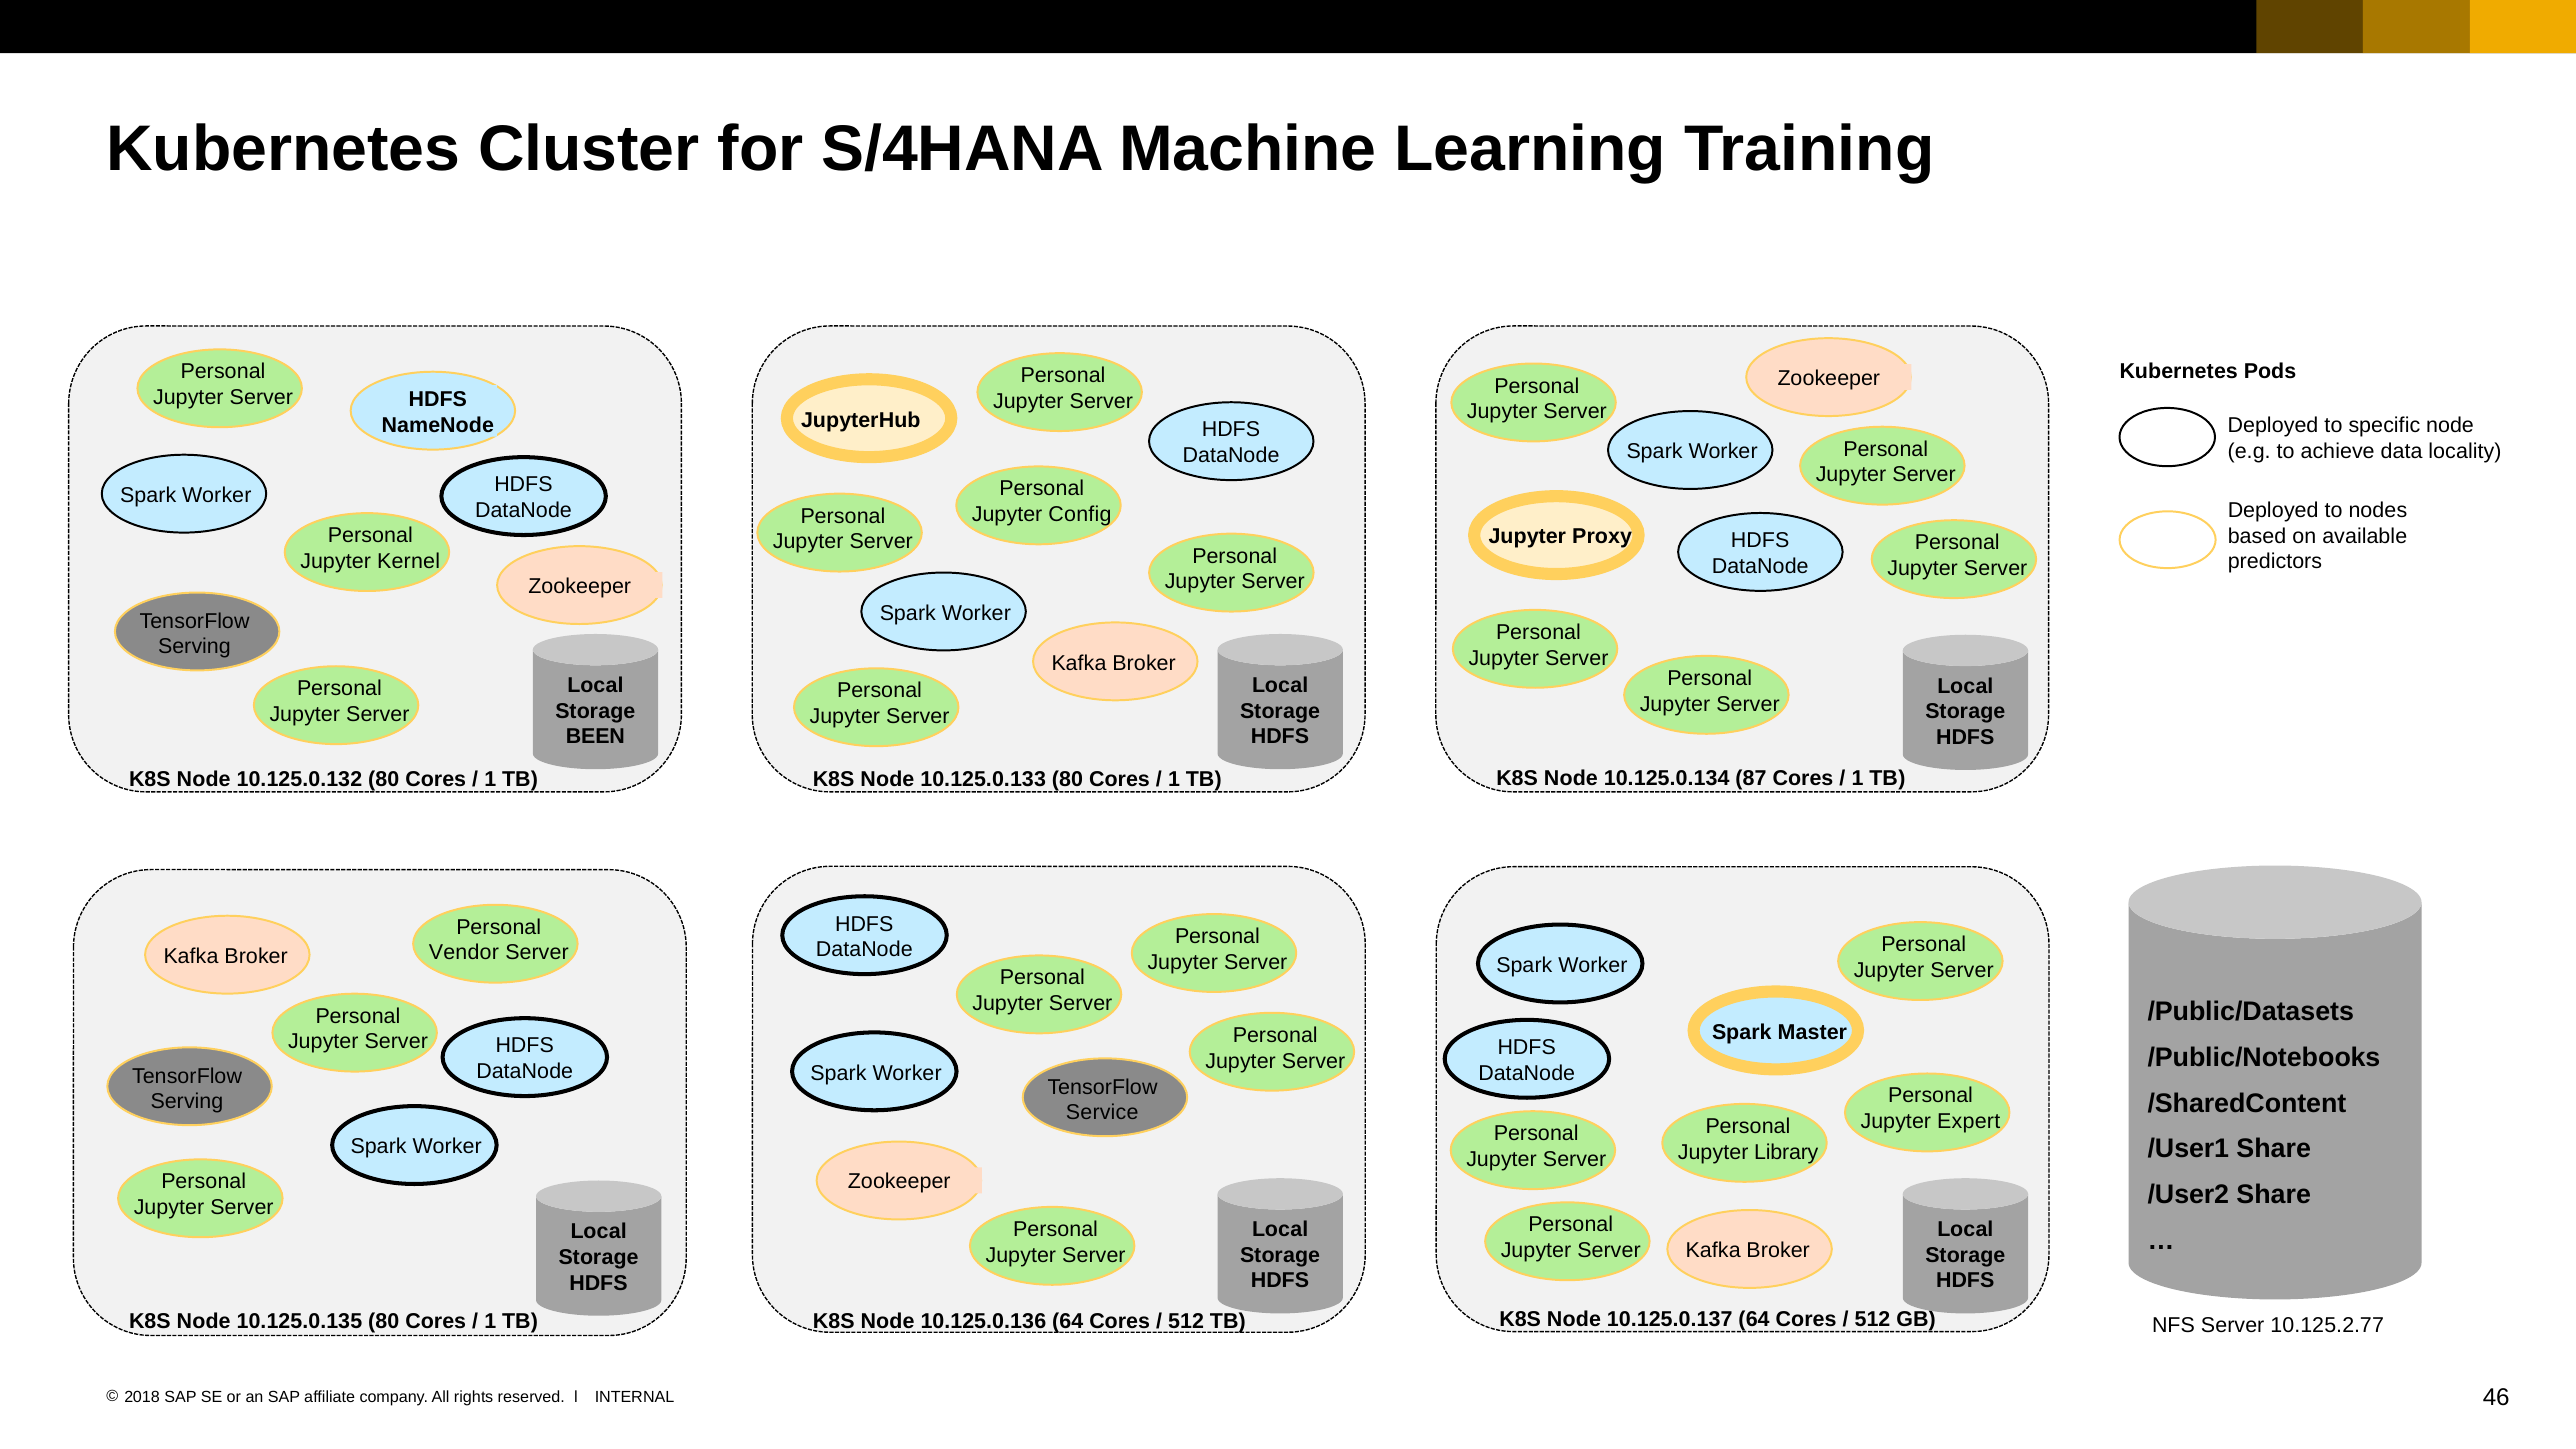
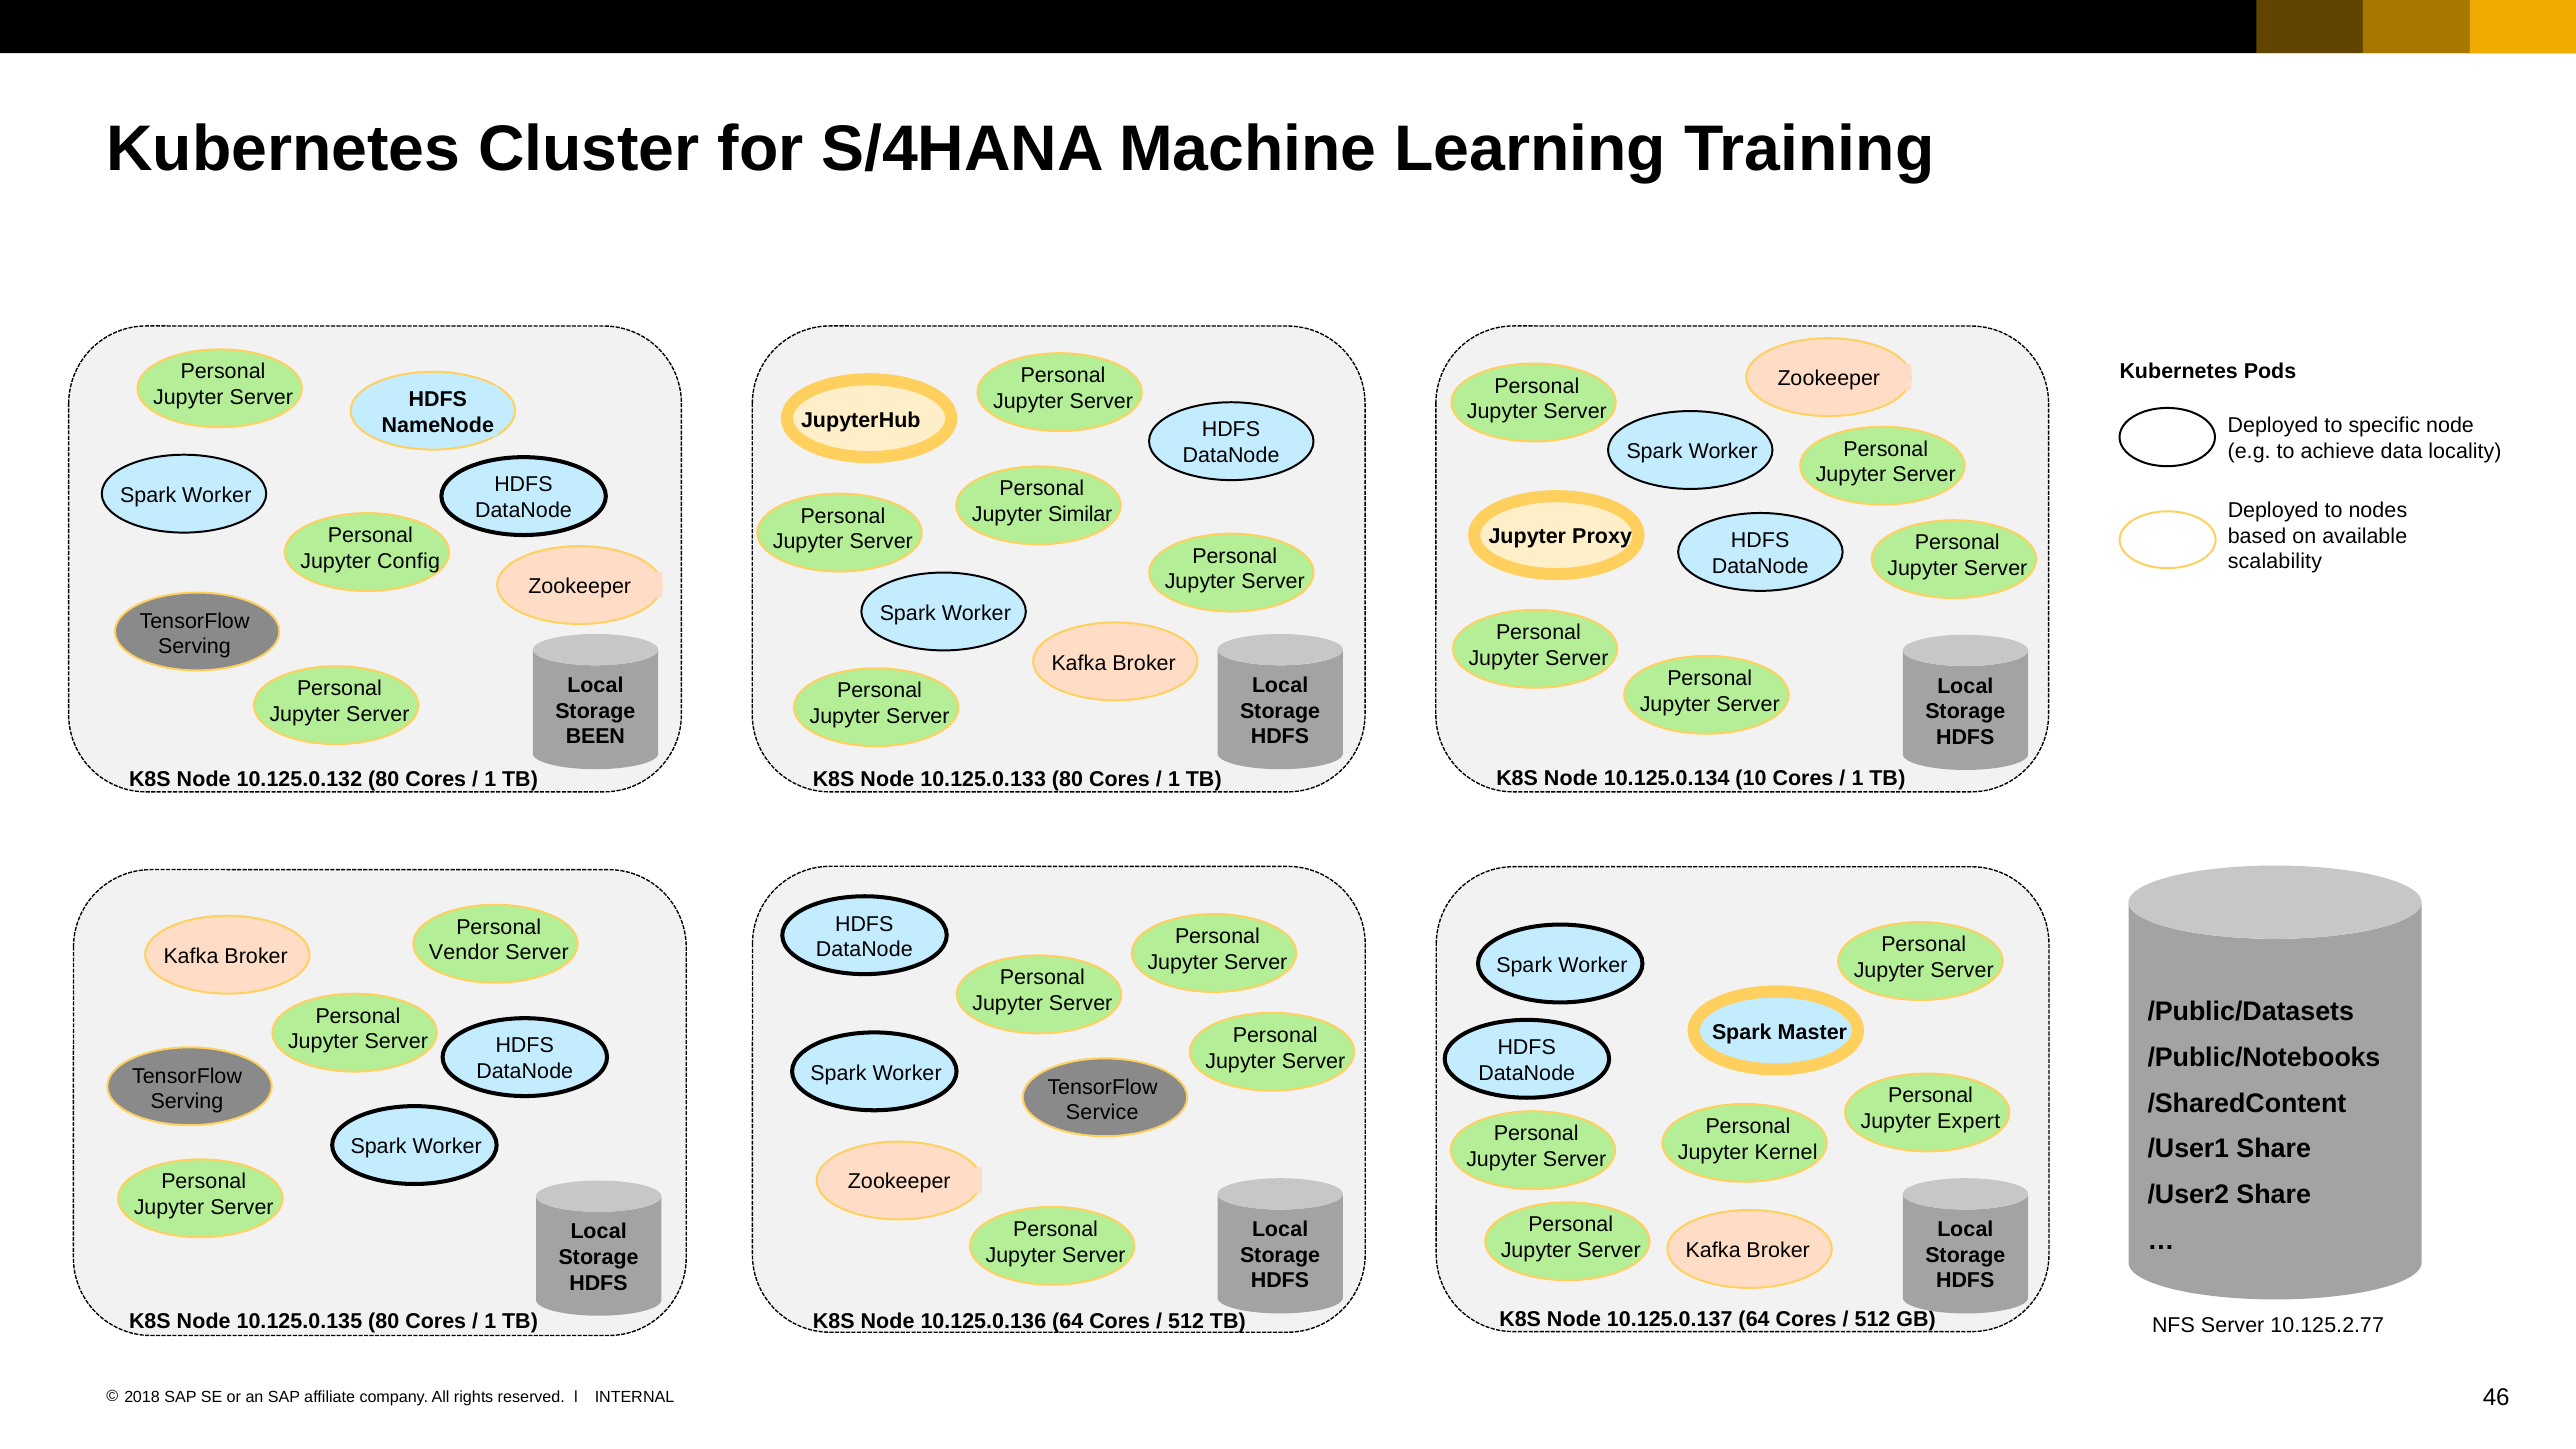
Config: Config -> Similar
Kernel: Kernel -> Config
predictors: predictors -> scalability
87: 87 -> 10
Library: Library -> Kernel
